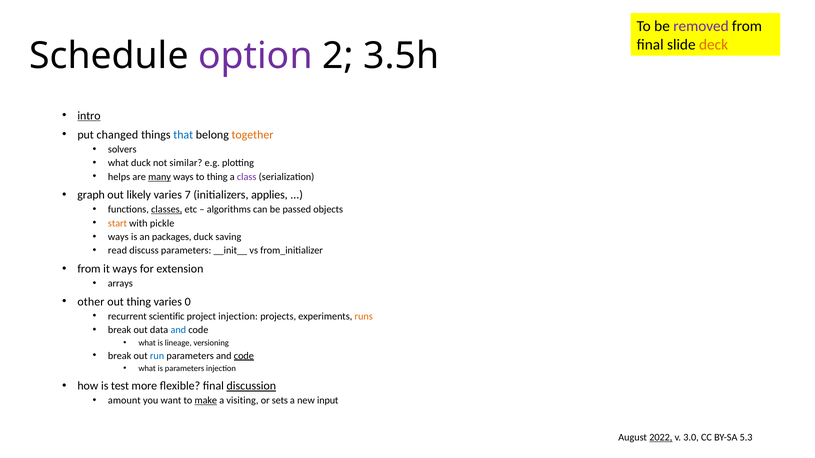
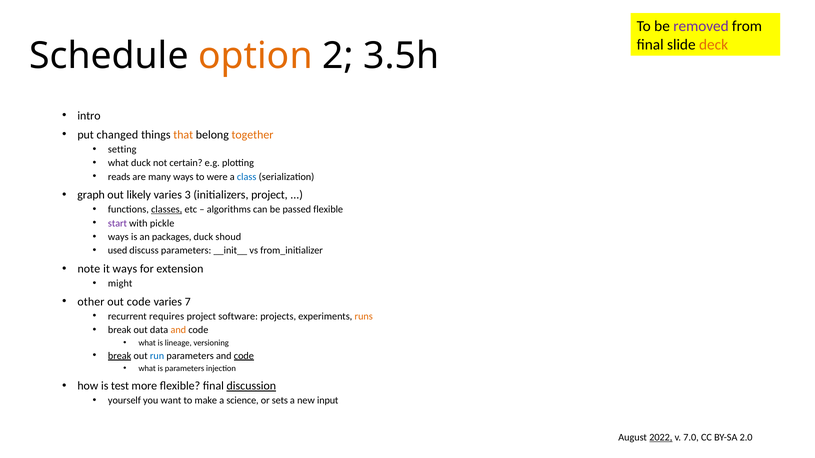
option colour: purple -> orange
intro underline: present -> none
that colour: blue -> orange
solvers: solvers -> setting
similar: similar -> certain
helps: helps -> reads
many underline: present -> none
to thing: thing -> were
class colour: purple -> blue
7: 7 -> 3
initializers applies: applies -> project
passed objects: objects -> flexible
start colour: orange -> purple
saving: saving -> shoud
read: read -> used
from at (89, 269): from -> note
arrays: arrays -> might
out thing: thing -> code
0: 0 -> 7
scientific: scientific -> requires
project injection: injection -> software
and at (178, 330) colour: blue -> orange
break at (120, 356) underline: none -> present
amount: amount -> yourself
make underline: present -> none
visiting: visiting -> science
3.0: 3.0 -> 7.0
5.3: 5.3 -> 2.0
